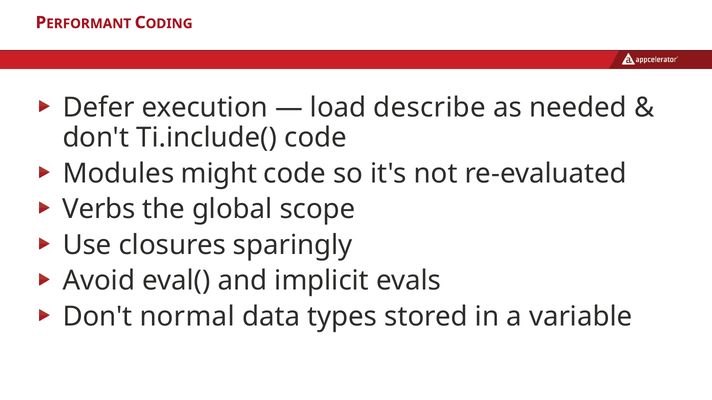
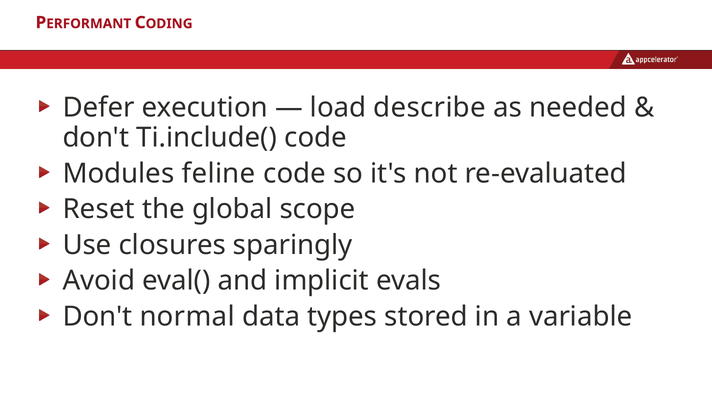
might: might -> feline
Verbs: Verbs -> Reset
